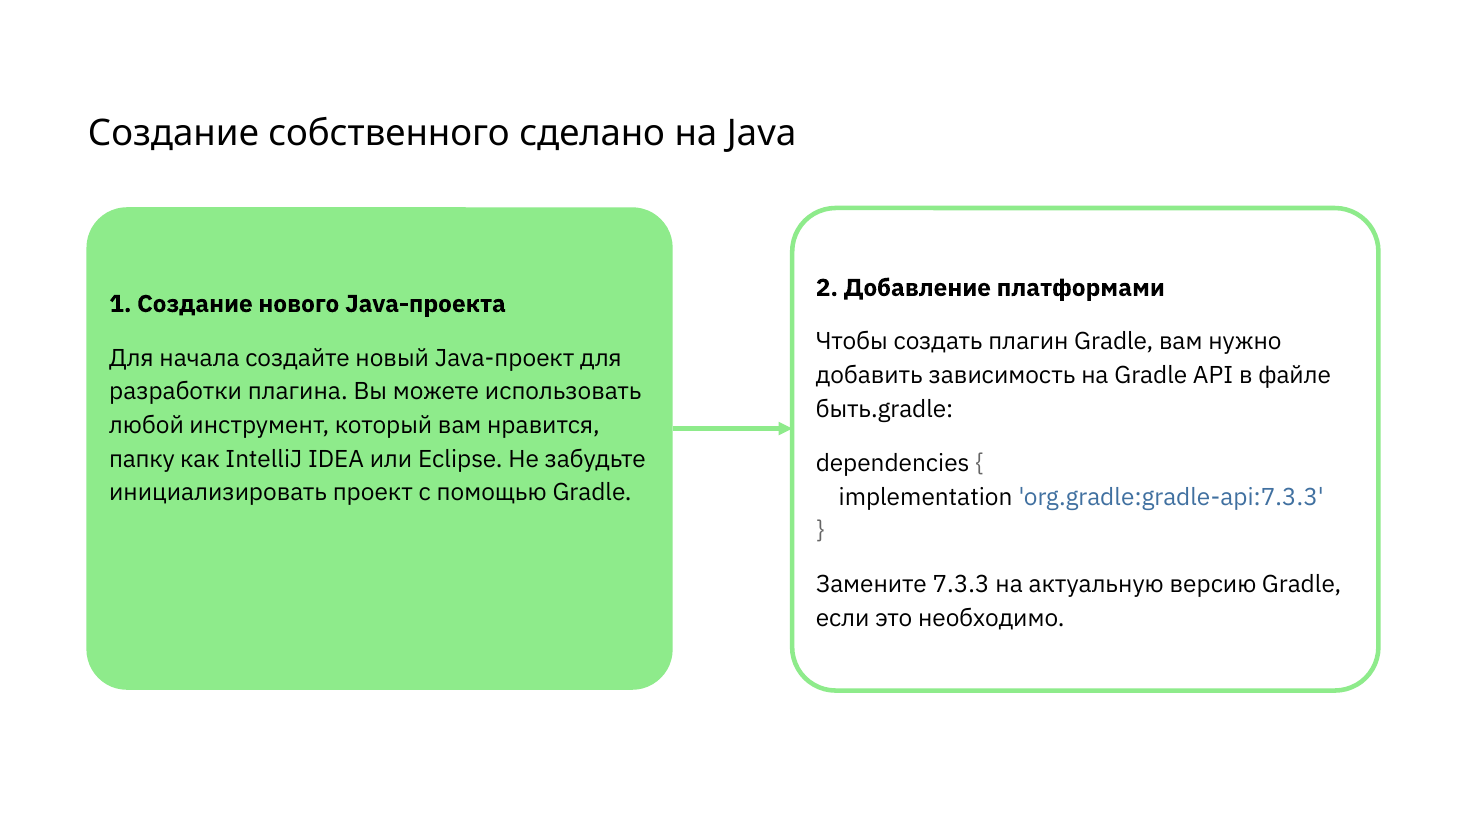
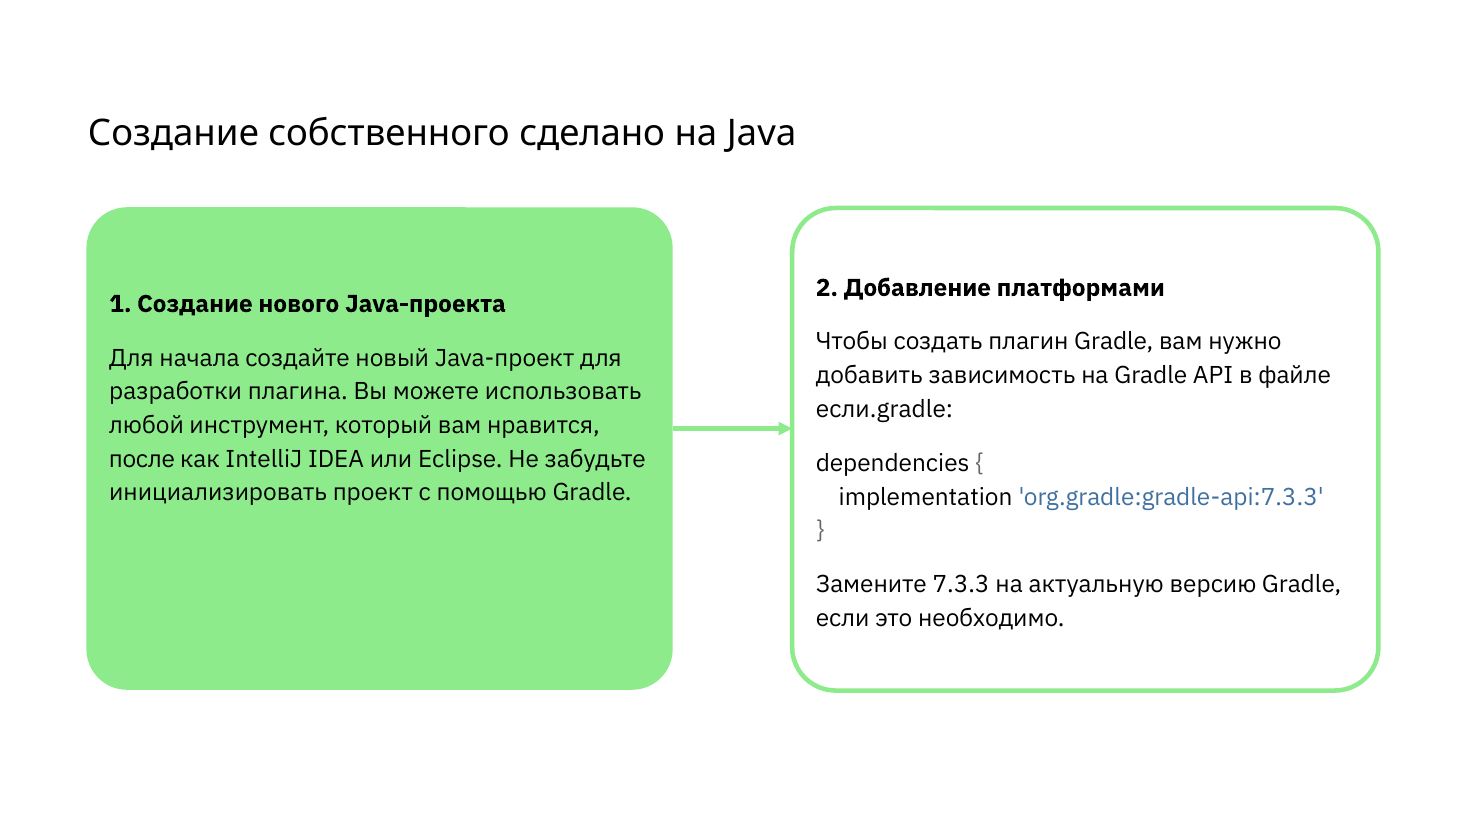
быть.gradle: быть.gradle -> если.gradle
папку: папку -> после
